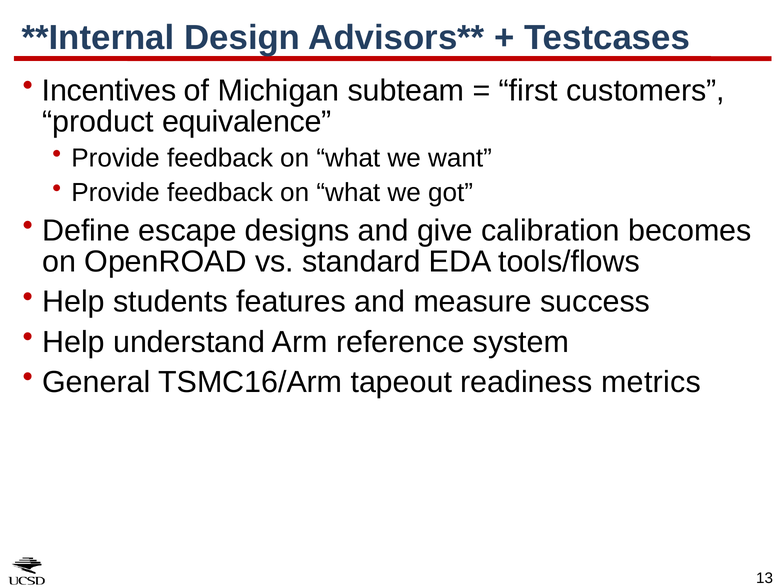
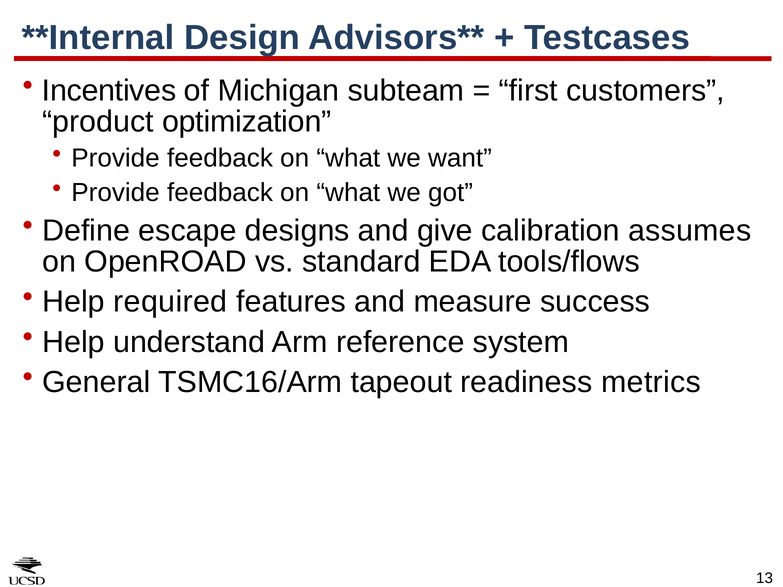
equivalence: equivalence -> optimization
becomes: becomes -> assumes
students: students -> required
